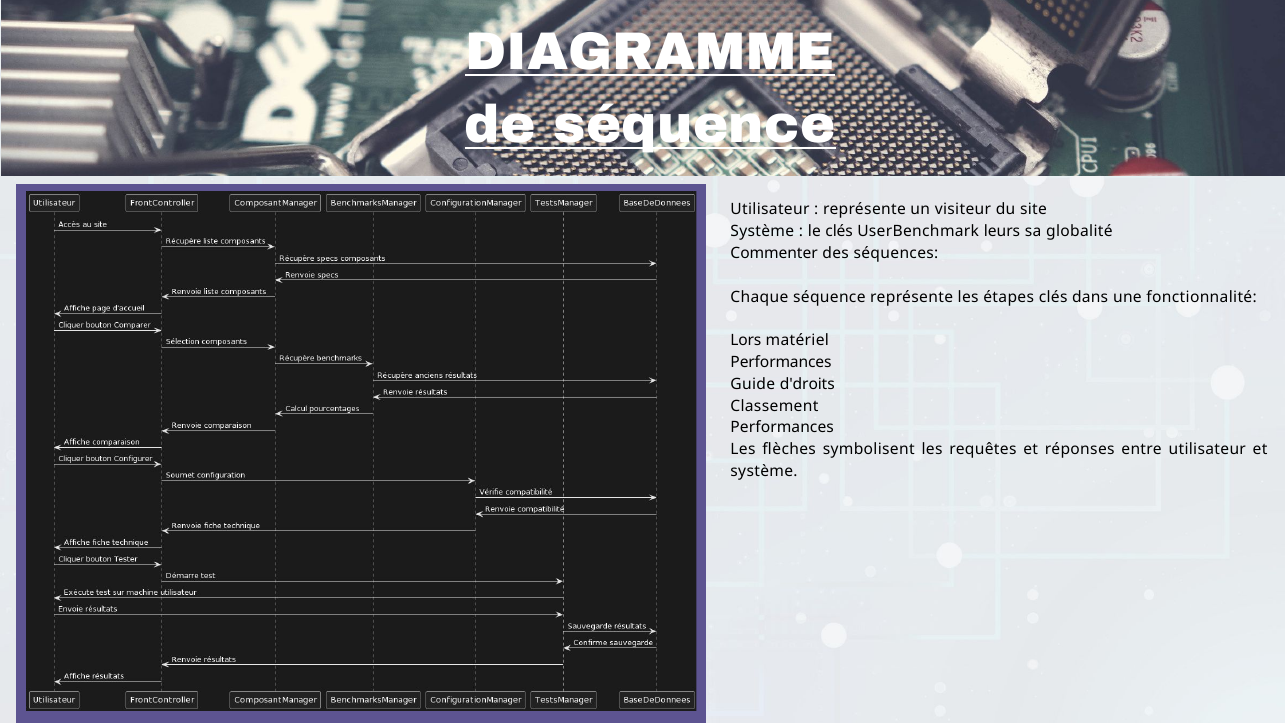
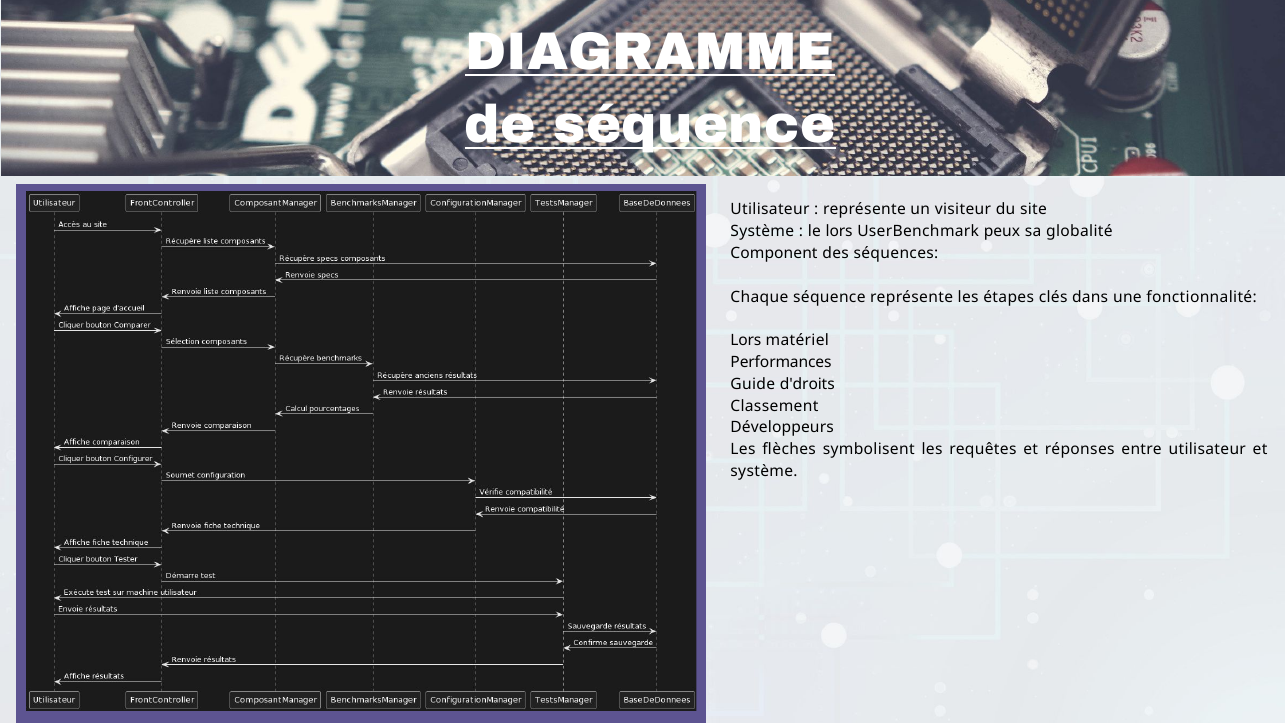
le clés: clés -> lors
leurs: leurs -> peux
Commenter: Commenter -> Component
Performances at (782, 428): Performances -> Développeurs
